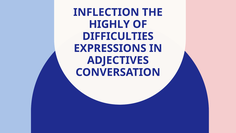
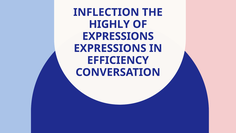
DIFFICULTIES at (118, 36): DIFFICULTIES -> EXPRESSIONS
ADJECTIVES: ADJECTIVES -> EFFICIENCY
